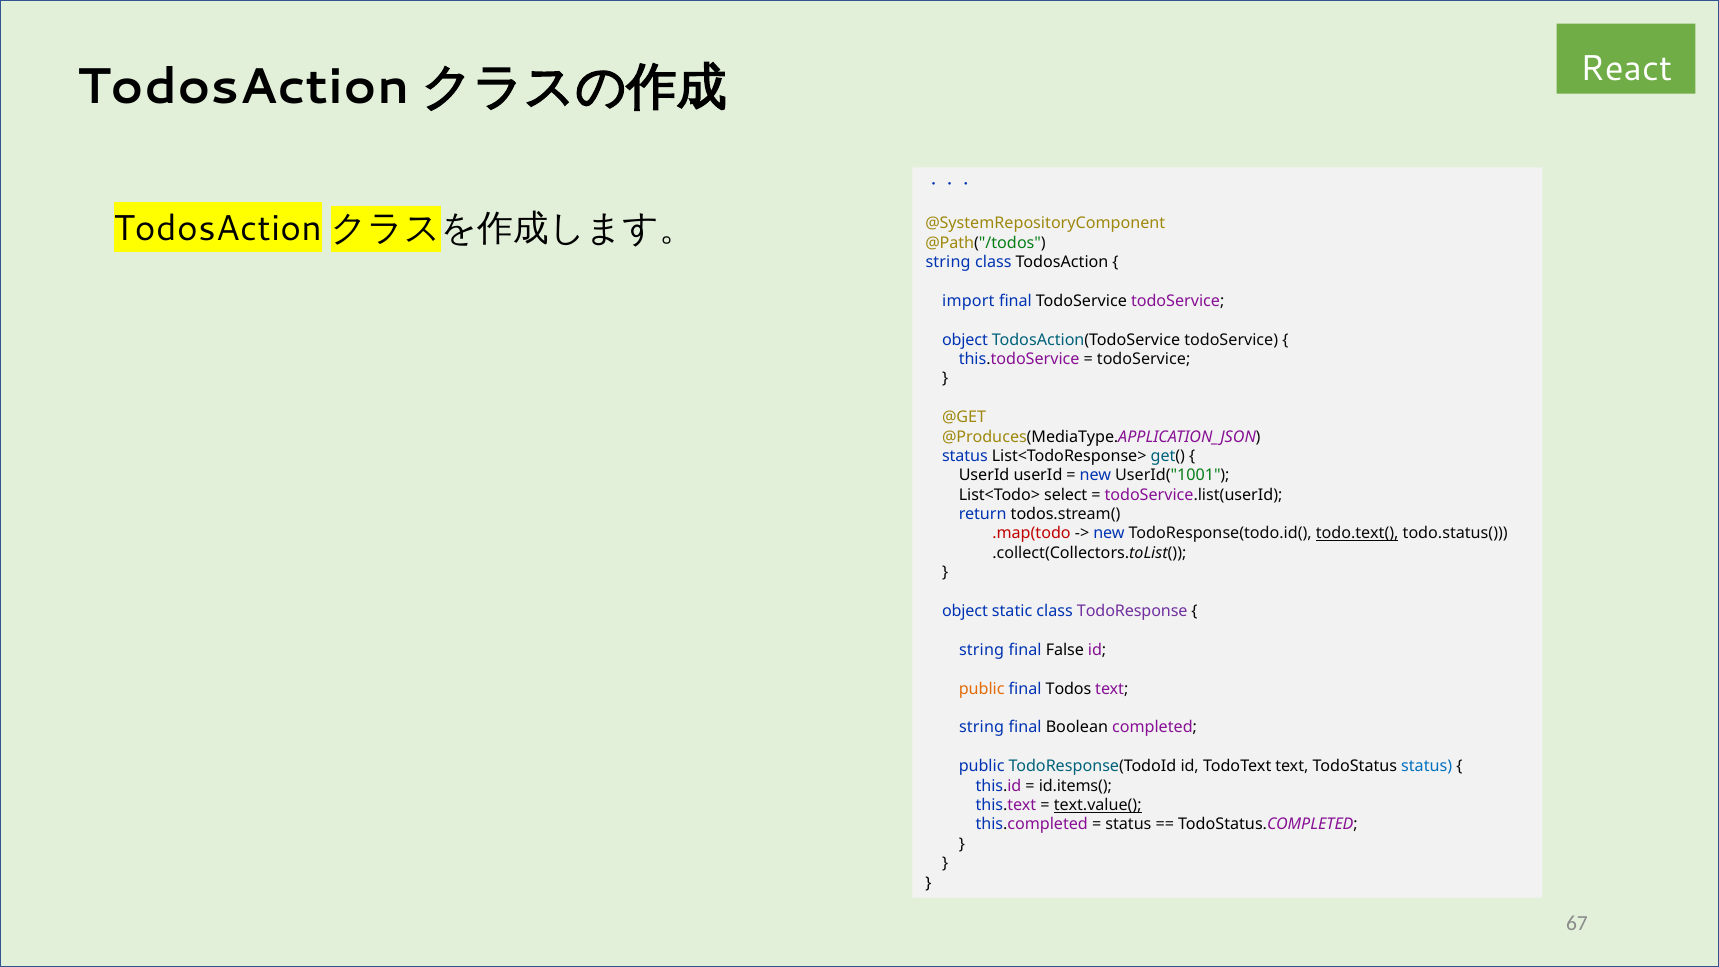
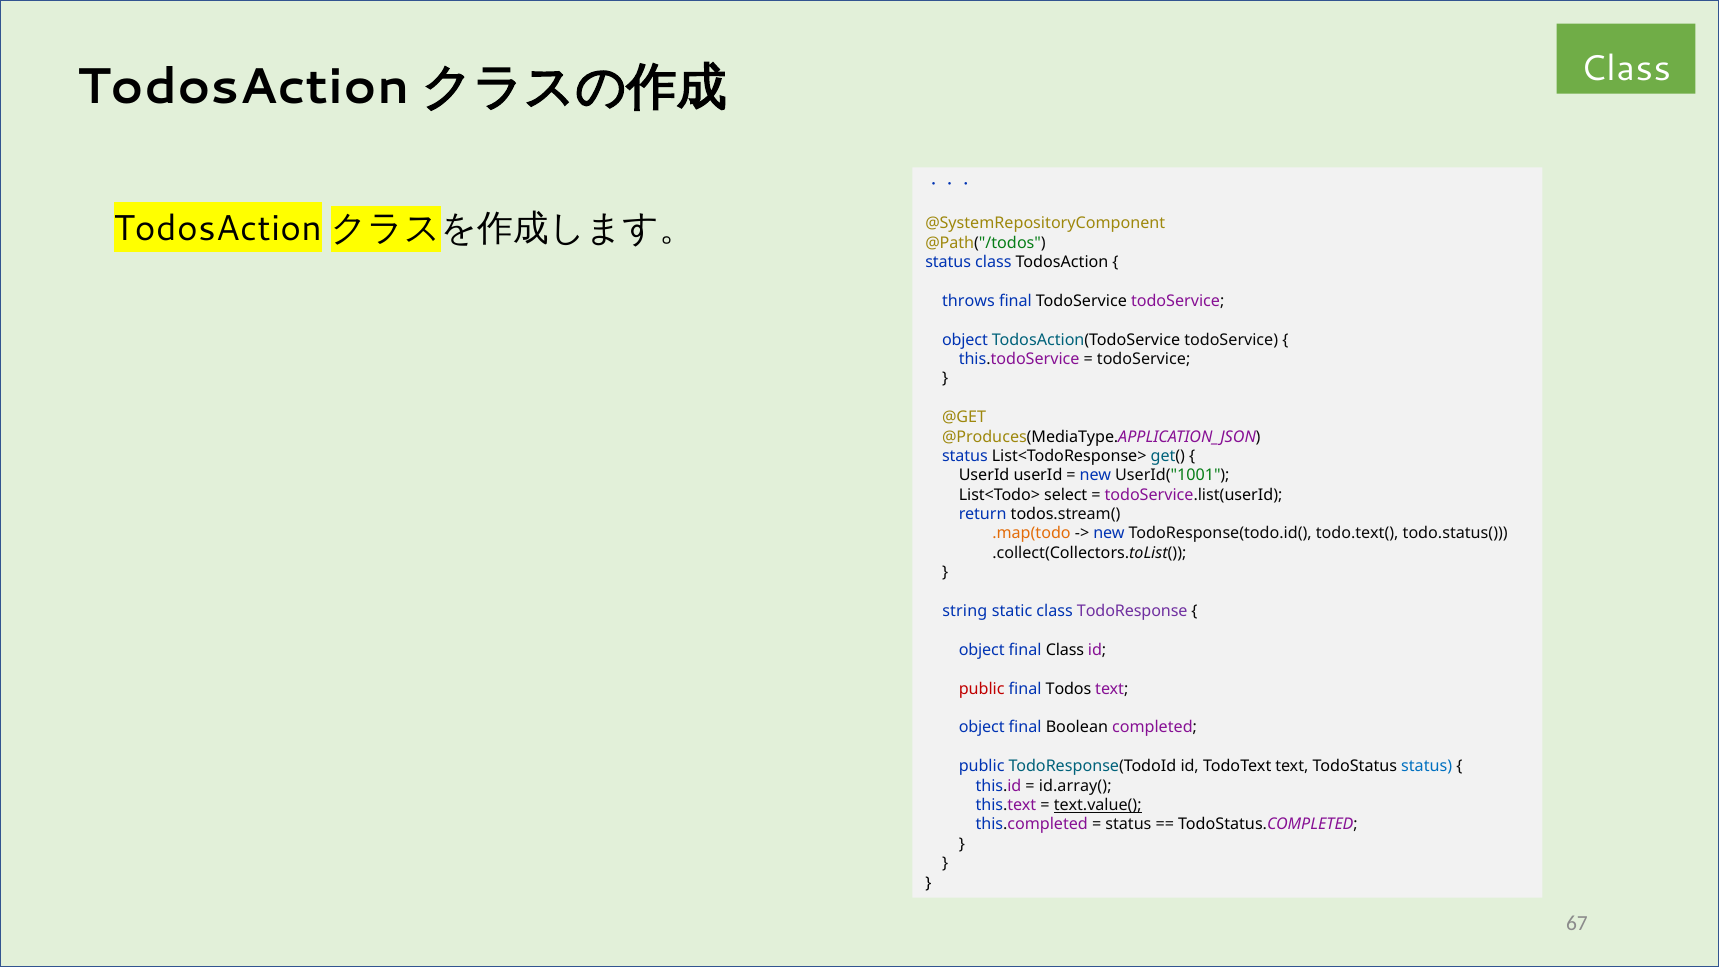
React at (1626, 68): React -> Class
string at (948, 262): string -> status
import: import -> throws
.map(todo colour: red -> orange
todo.text( underline: present -> none
object at (965, 611): object -> string
string at (982, 650): string -> object
final False: False -> Class
public at (982, 689) colour: orange -> red
string at (982, 728): string -> object
id.items(: id.items( -> id.array(
